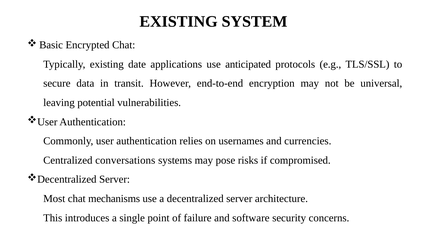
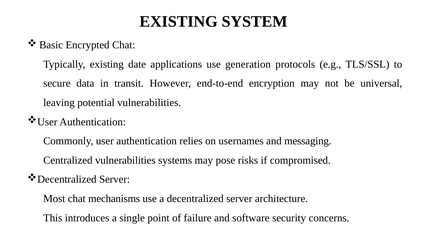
anticipated: anticipated -> generation
currencies: currencies -> messaging
Centralized conversations: conversations -> vulnerabilities
